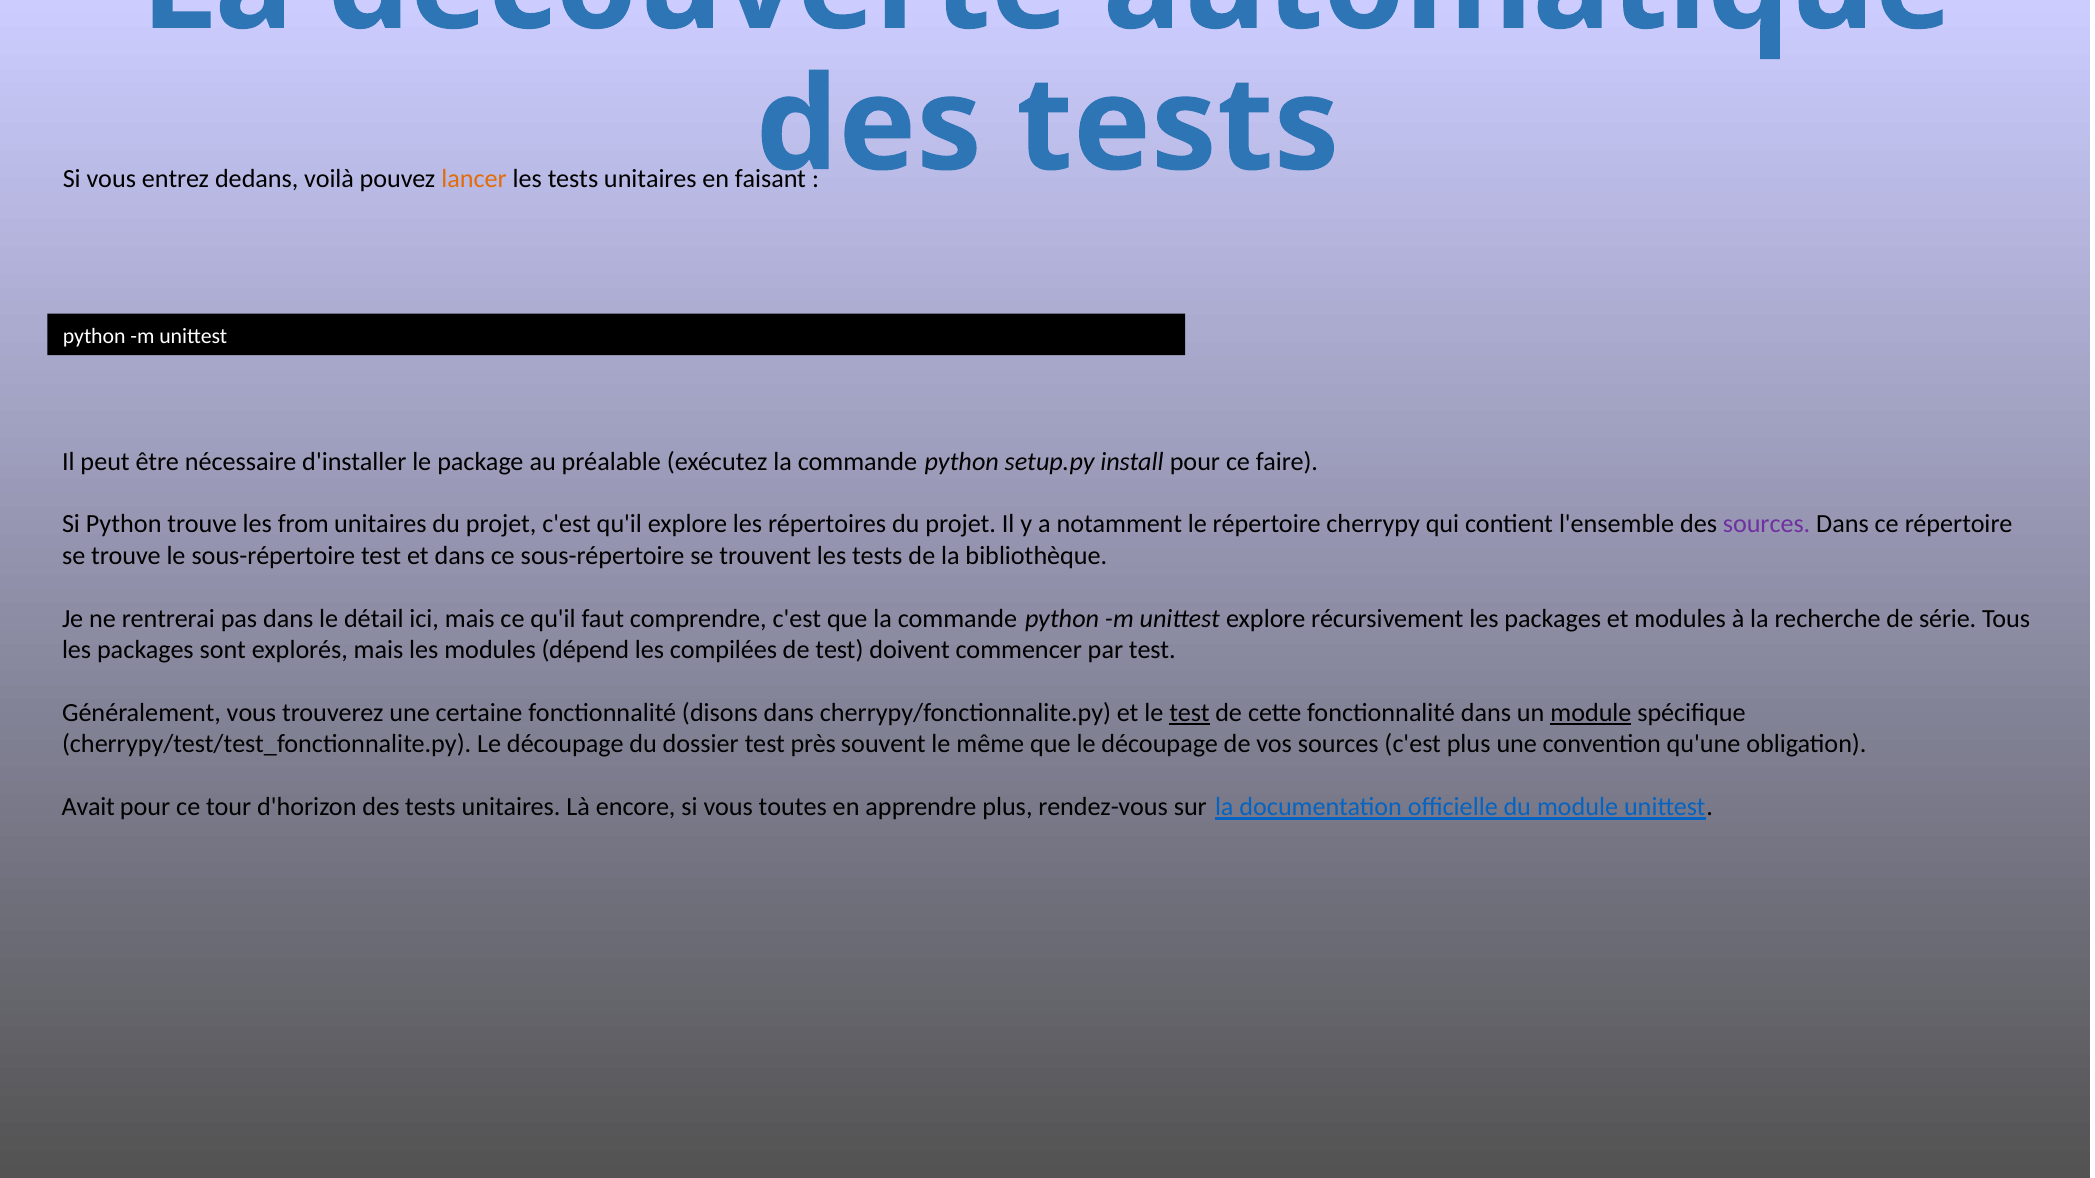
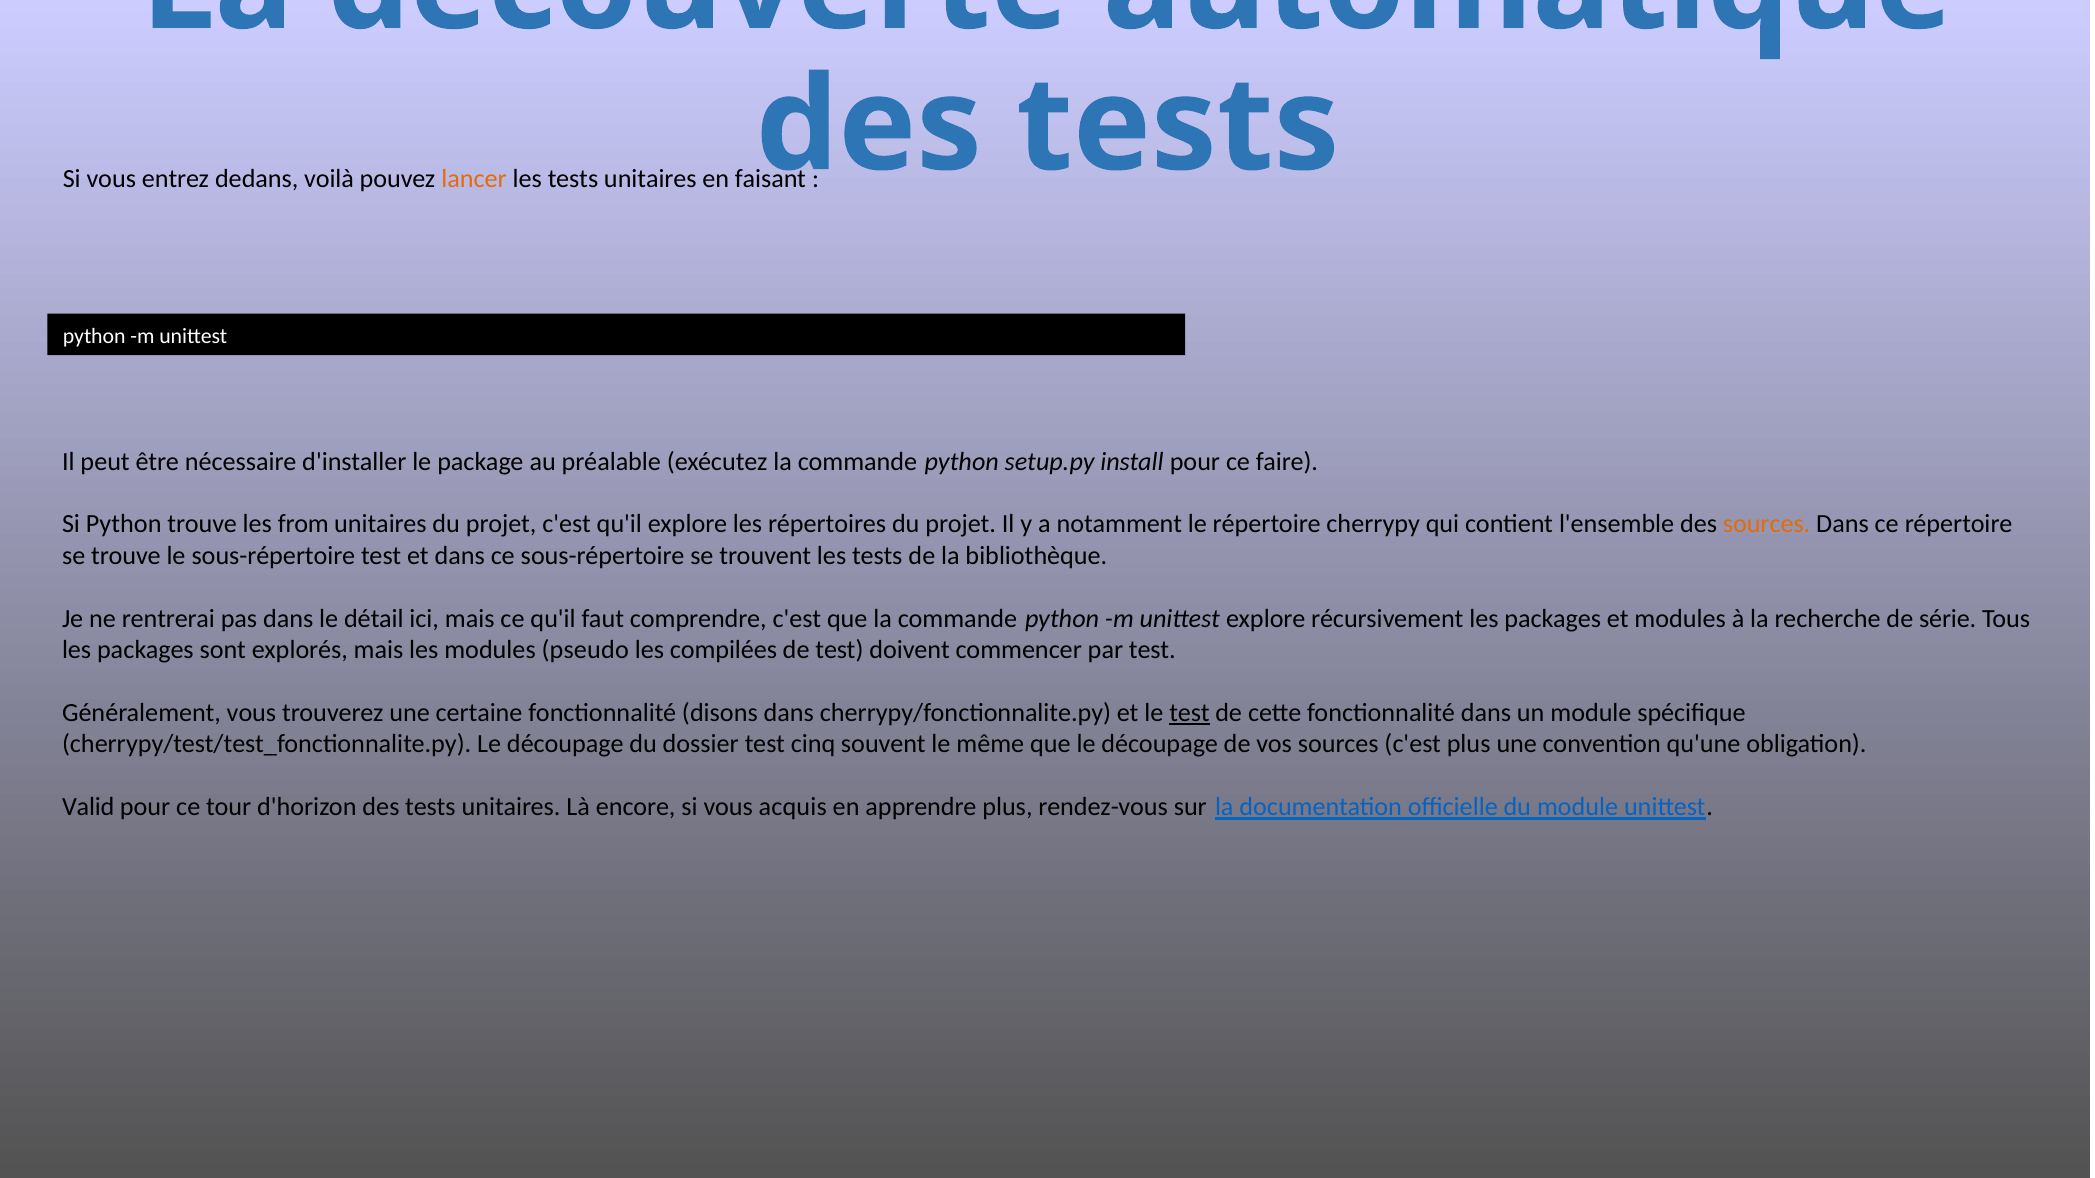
sources at (1767, 525) colour: purple -> orange
dépend: dépend -> pseudo
module at (1591, 713) underline: present -> none
près: près -> cinq
Avait: Avait -> Valid
toutes: toutes -> acquis
